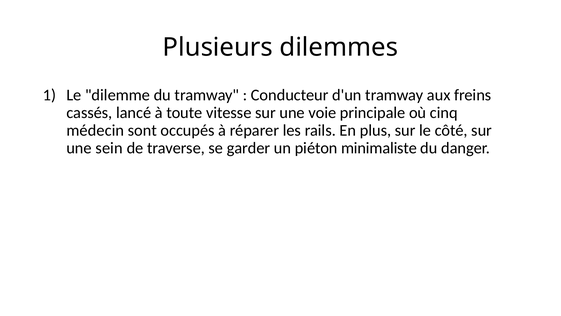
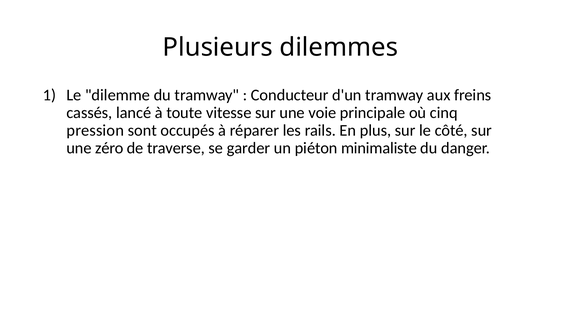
médecin: médecin -> pression
sein: sein -> zéro
